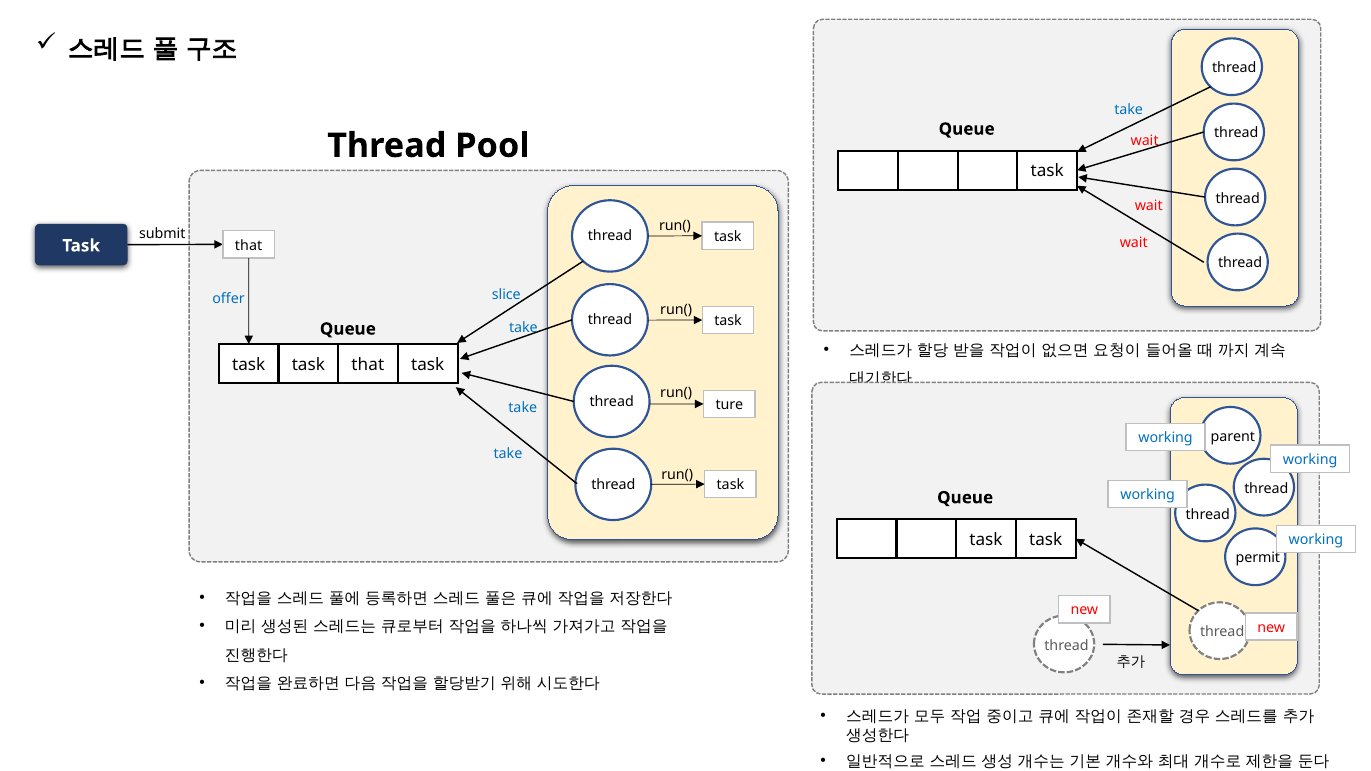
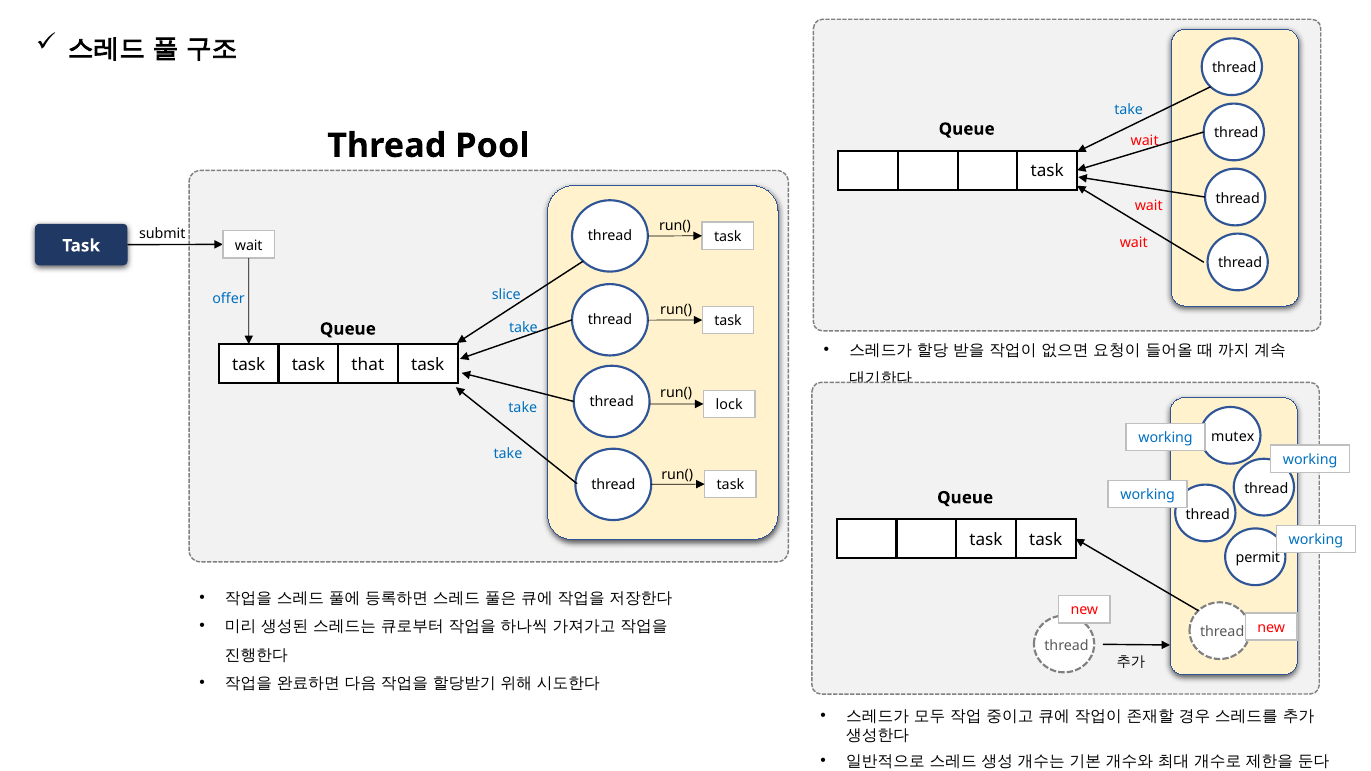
that at (249, 245): that -> wait
ture: ture -> lock
parent: parent -> mutex
